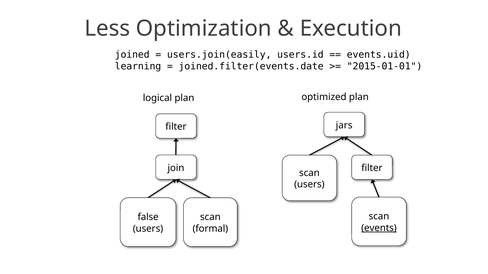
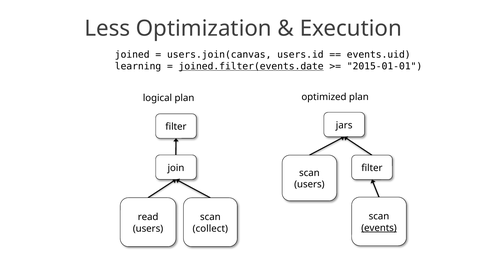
users.join(easily: users.join(easily -> users.join(canvas
joined.filter(events.date underline: none -> present
false: false -> read
formal: formal -> collect
